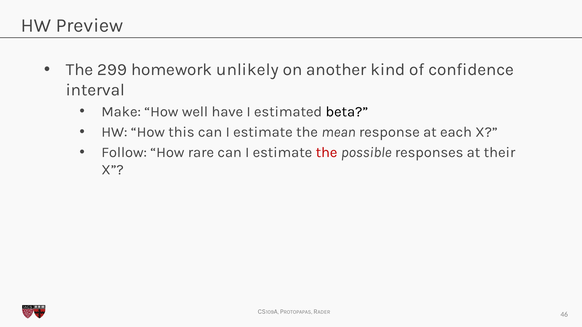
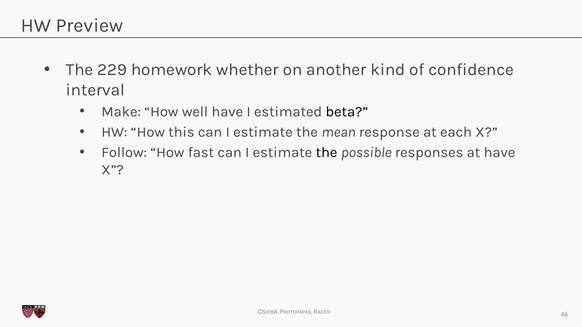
299: 299 -> 229
unlikely: unlikely -> whether
rare: rare -> fast
the at (327, 153) colour: red -> black
at their: their -> have
